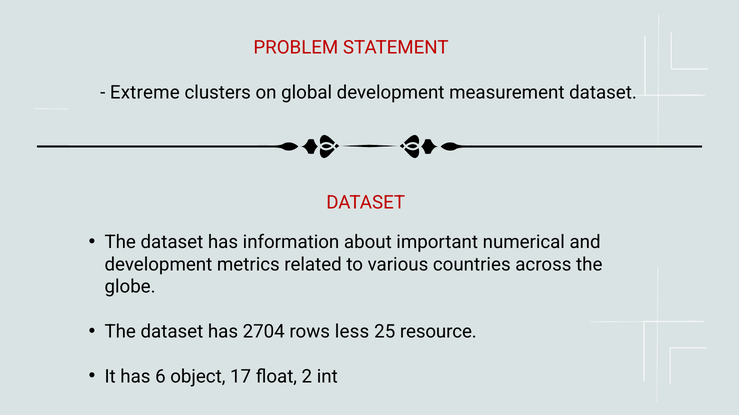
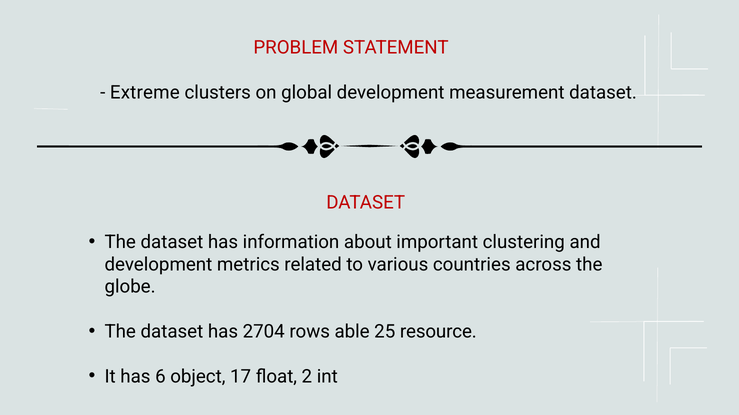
numerical: numerical -> clustering
less: less -> able
